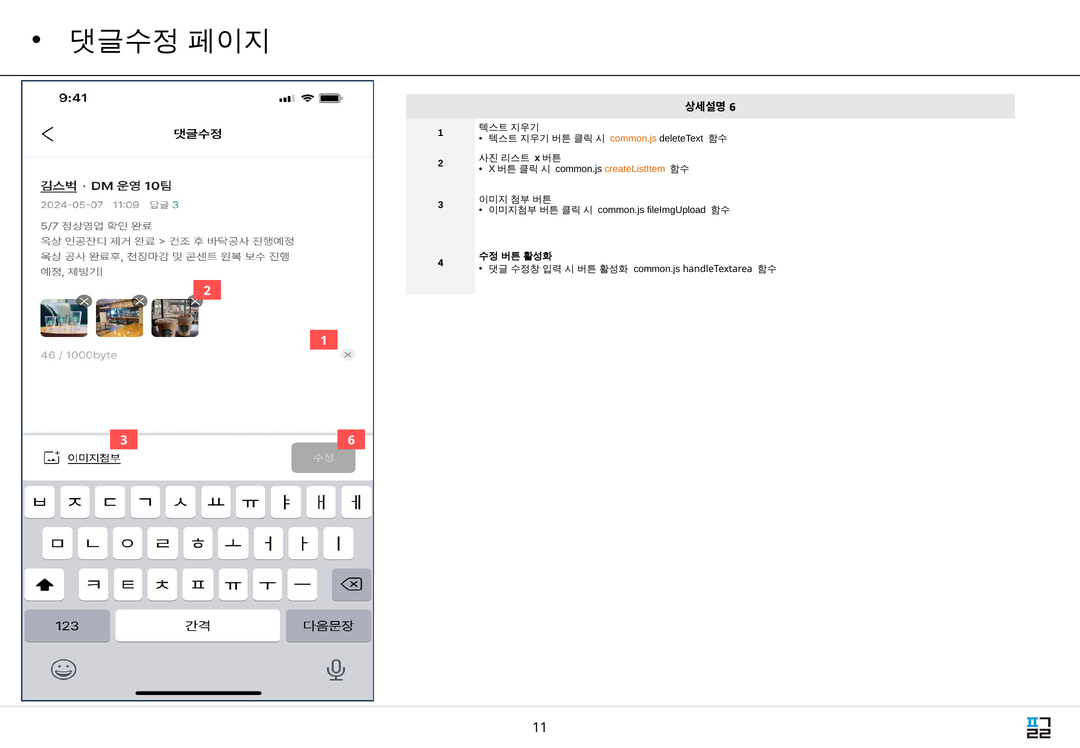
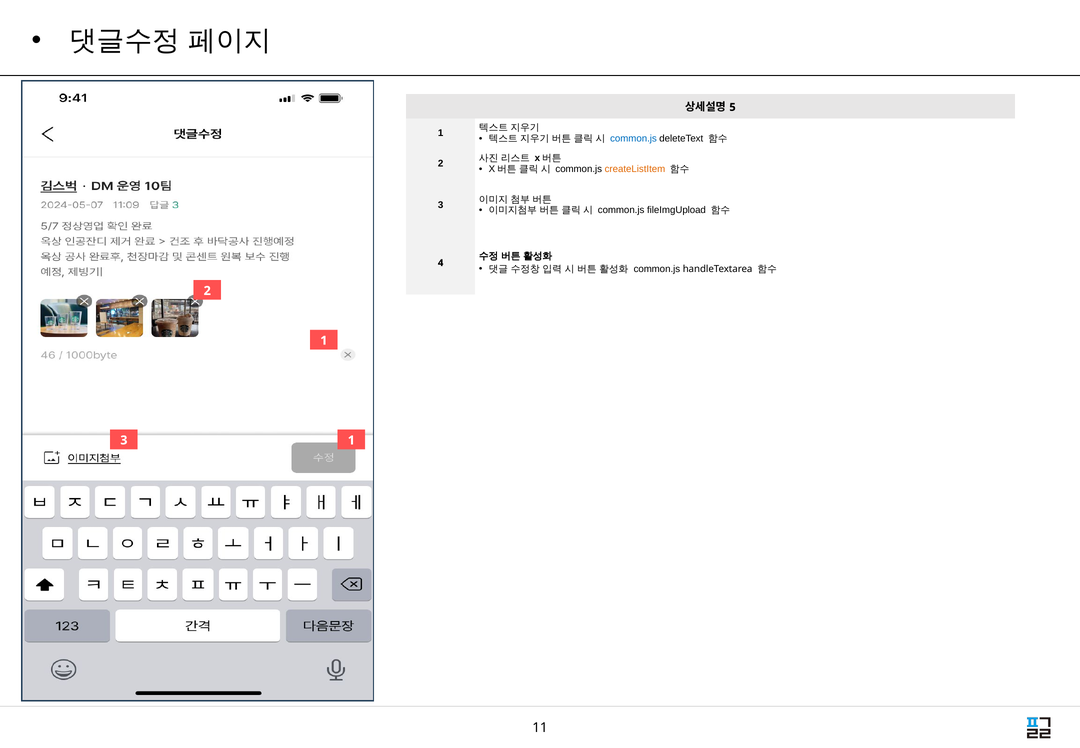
6 at (733, 107): 6 -> 5
common.js at (633, 139) colour: orange -> blue
3 6: 6 -> 1
